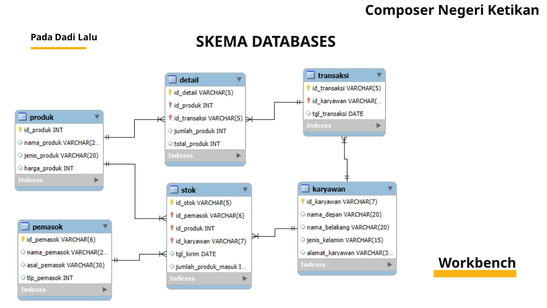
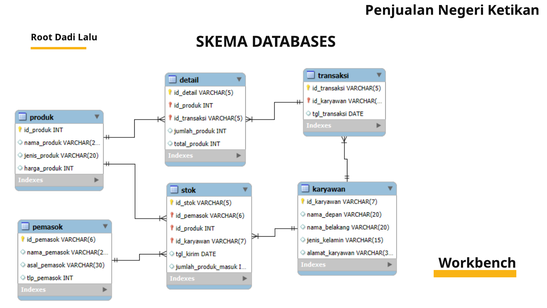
Composer: Composer -> Penjualan
Pada: Pada -> Root
